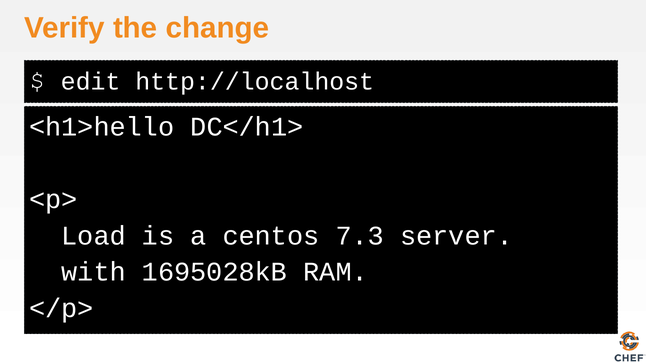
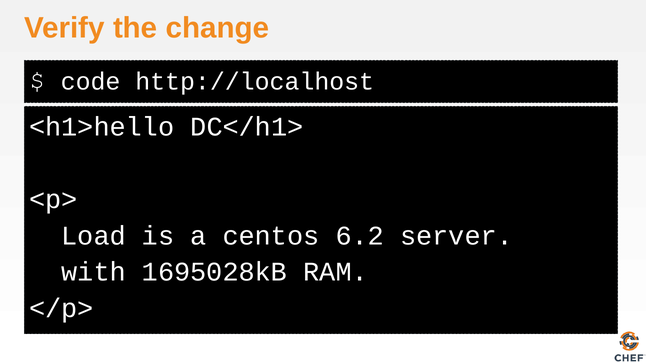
edit: edit -> code
7.3: 7.3 -> 6.2
